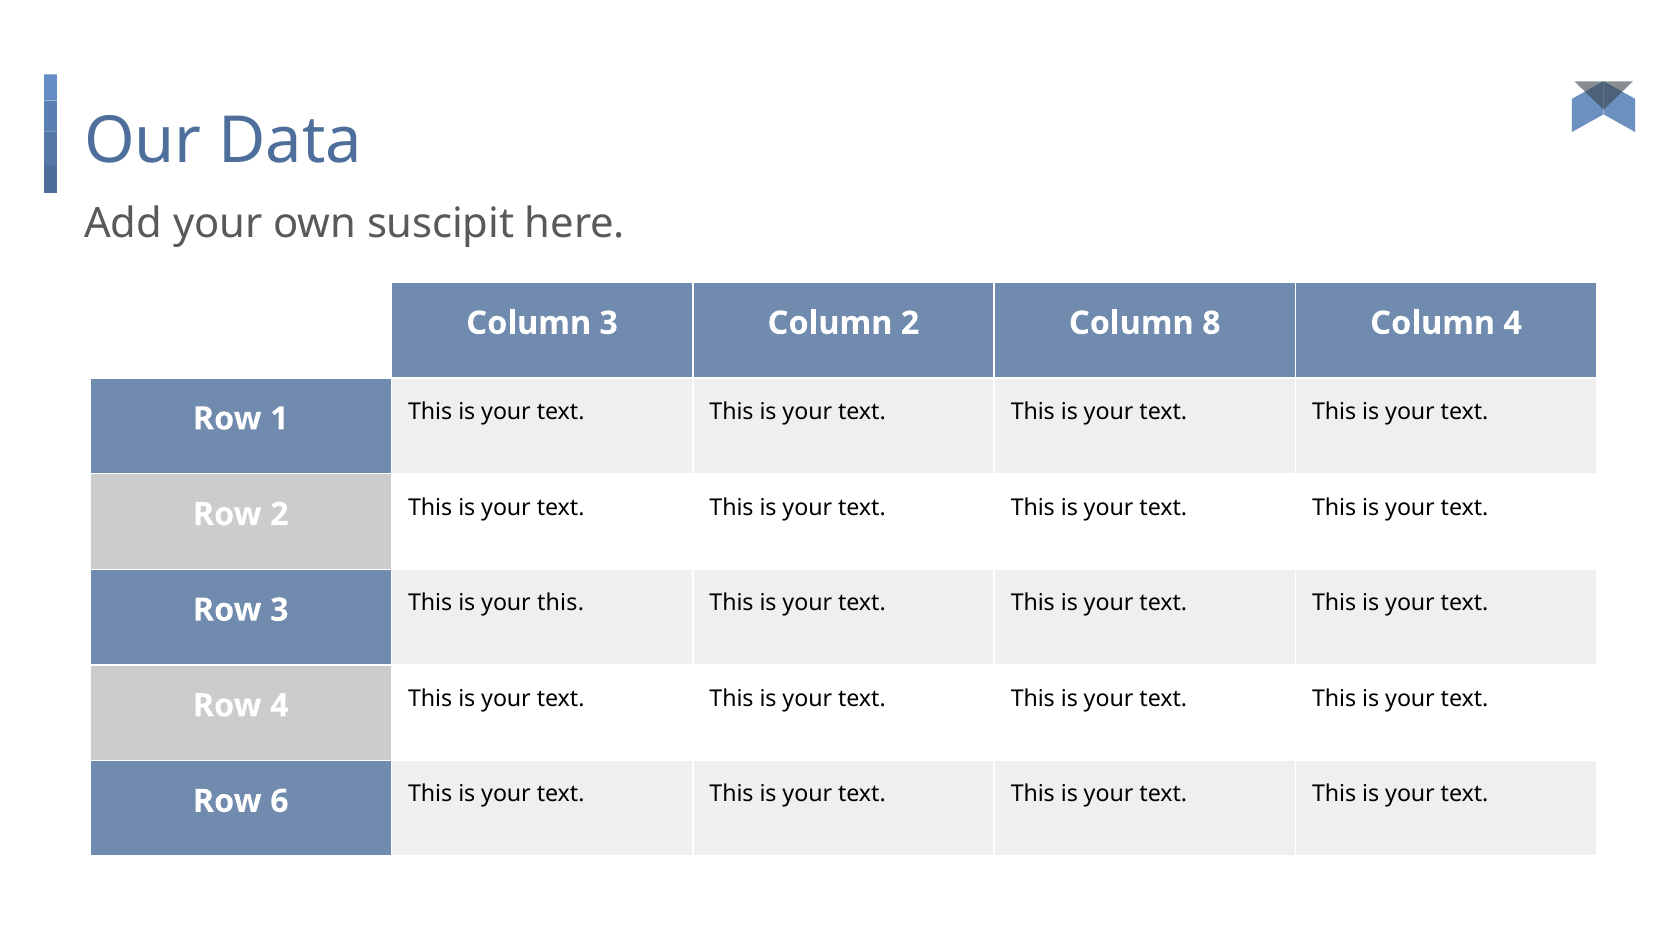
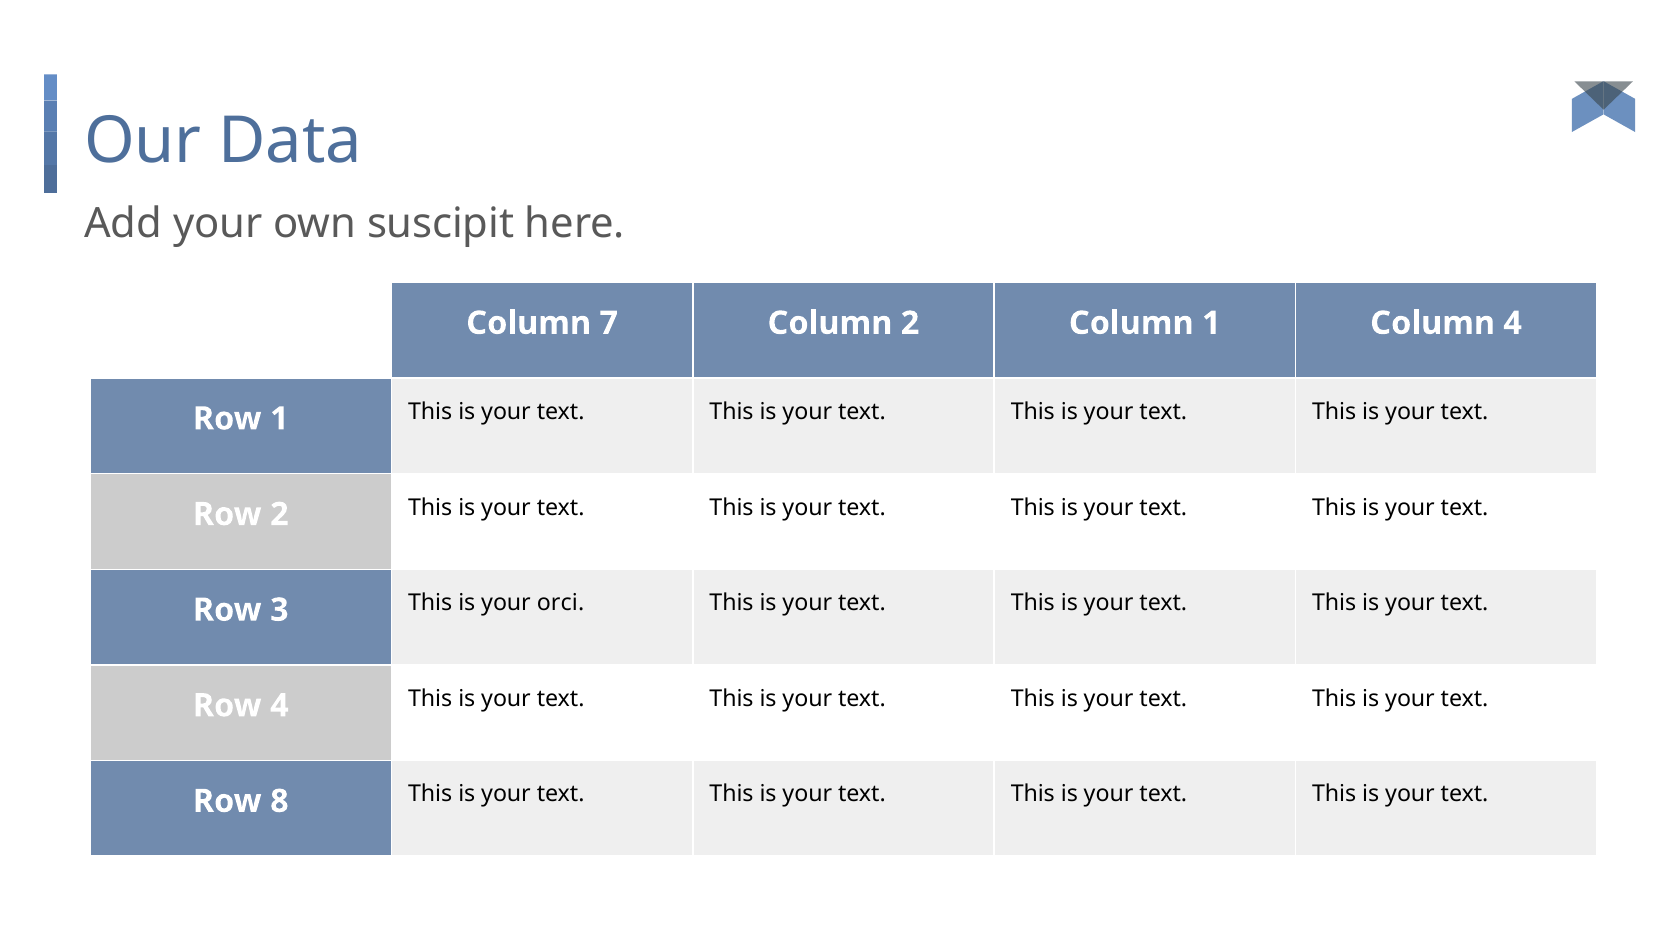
Column 3: 3 -> 7
Column 8: 8 -> 1
your this: this -> orci
6: 6 -> 8
